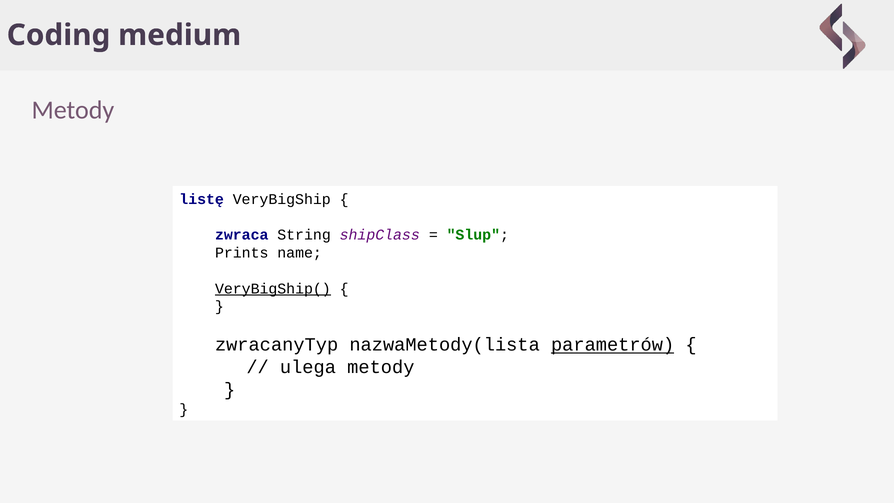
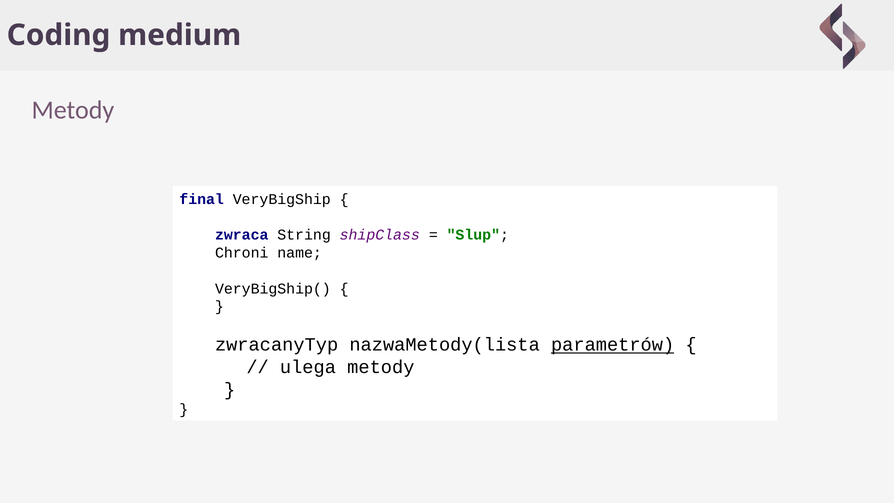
listę: listę -> final
Prints: Prints -> Chroni
VeryBigShip( underline: present -> none
